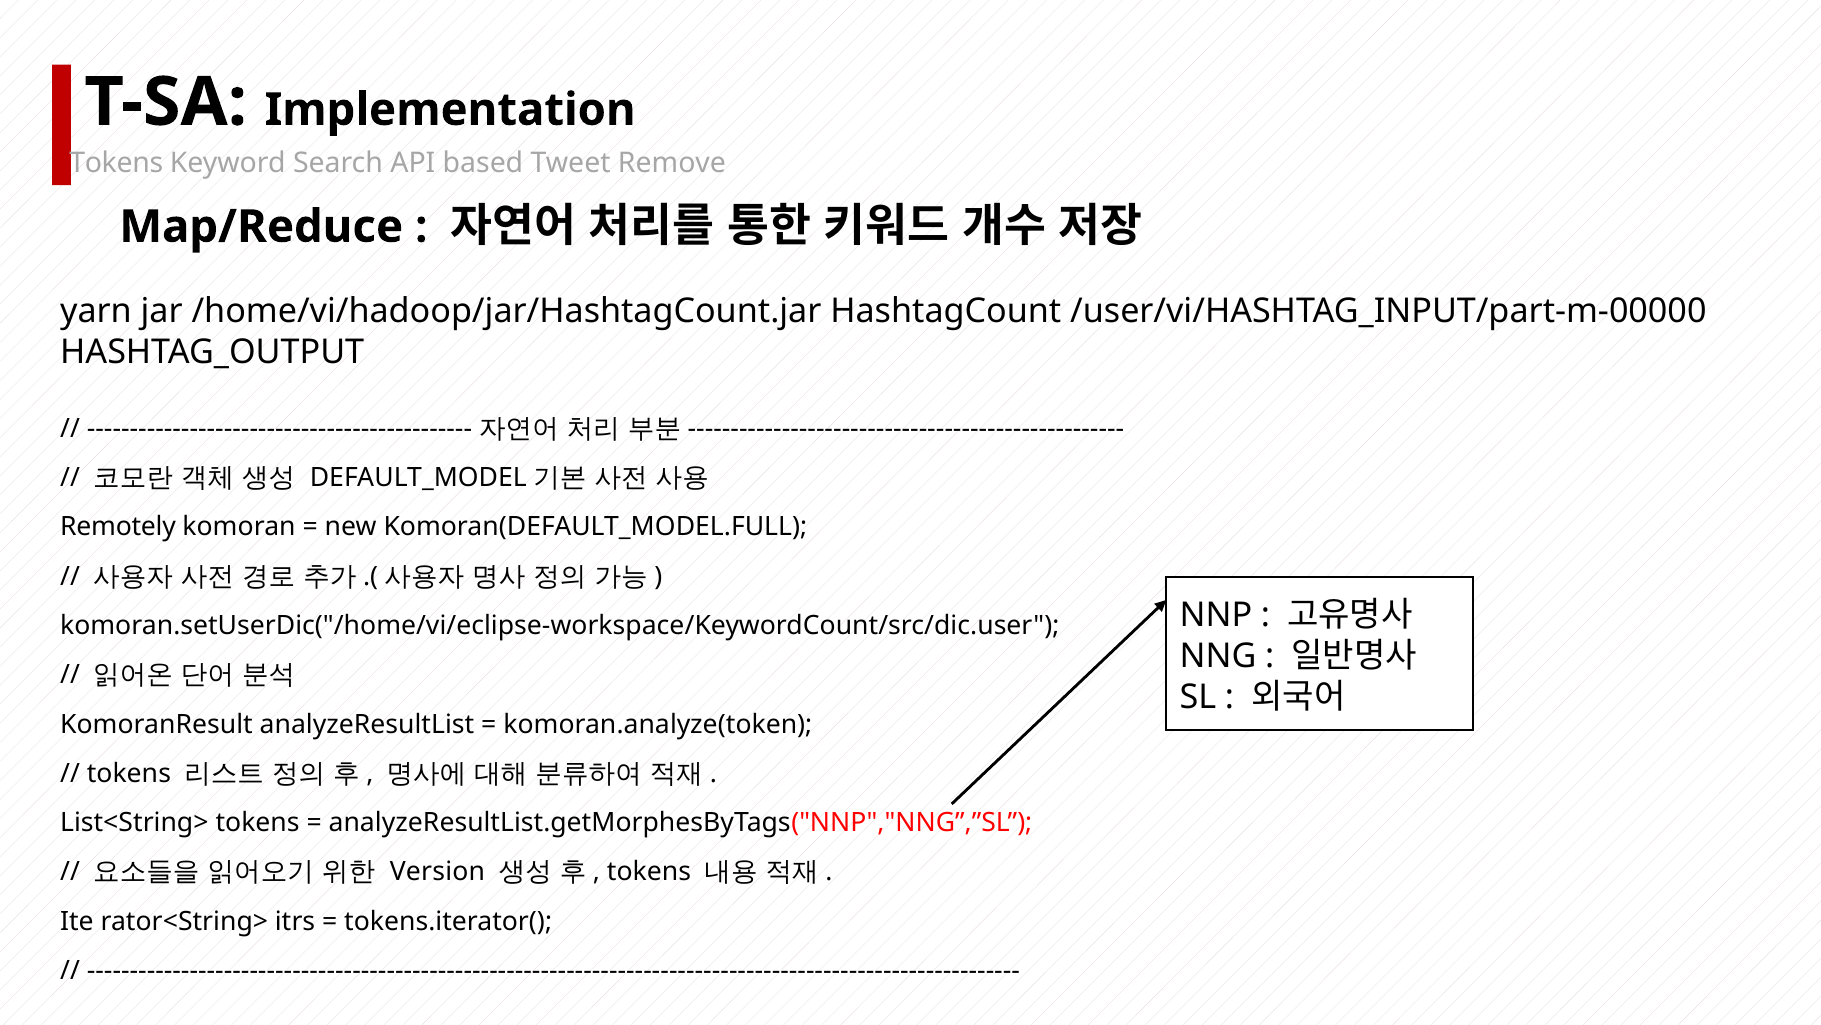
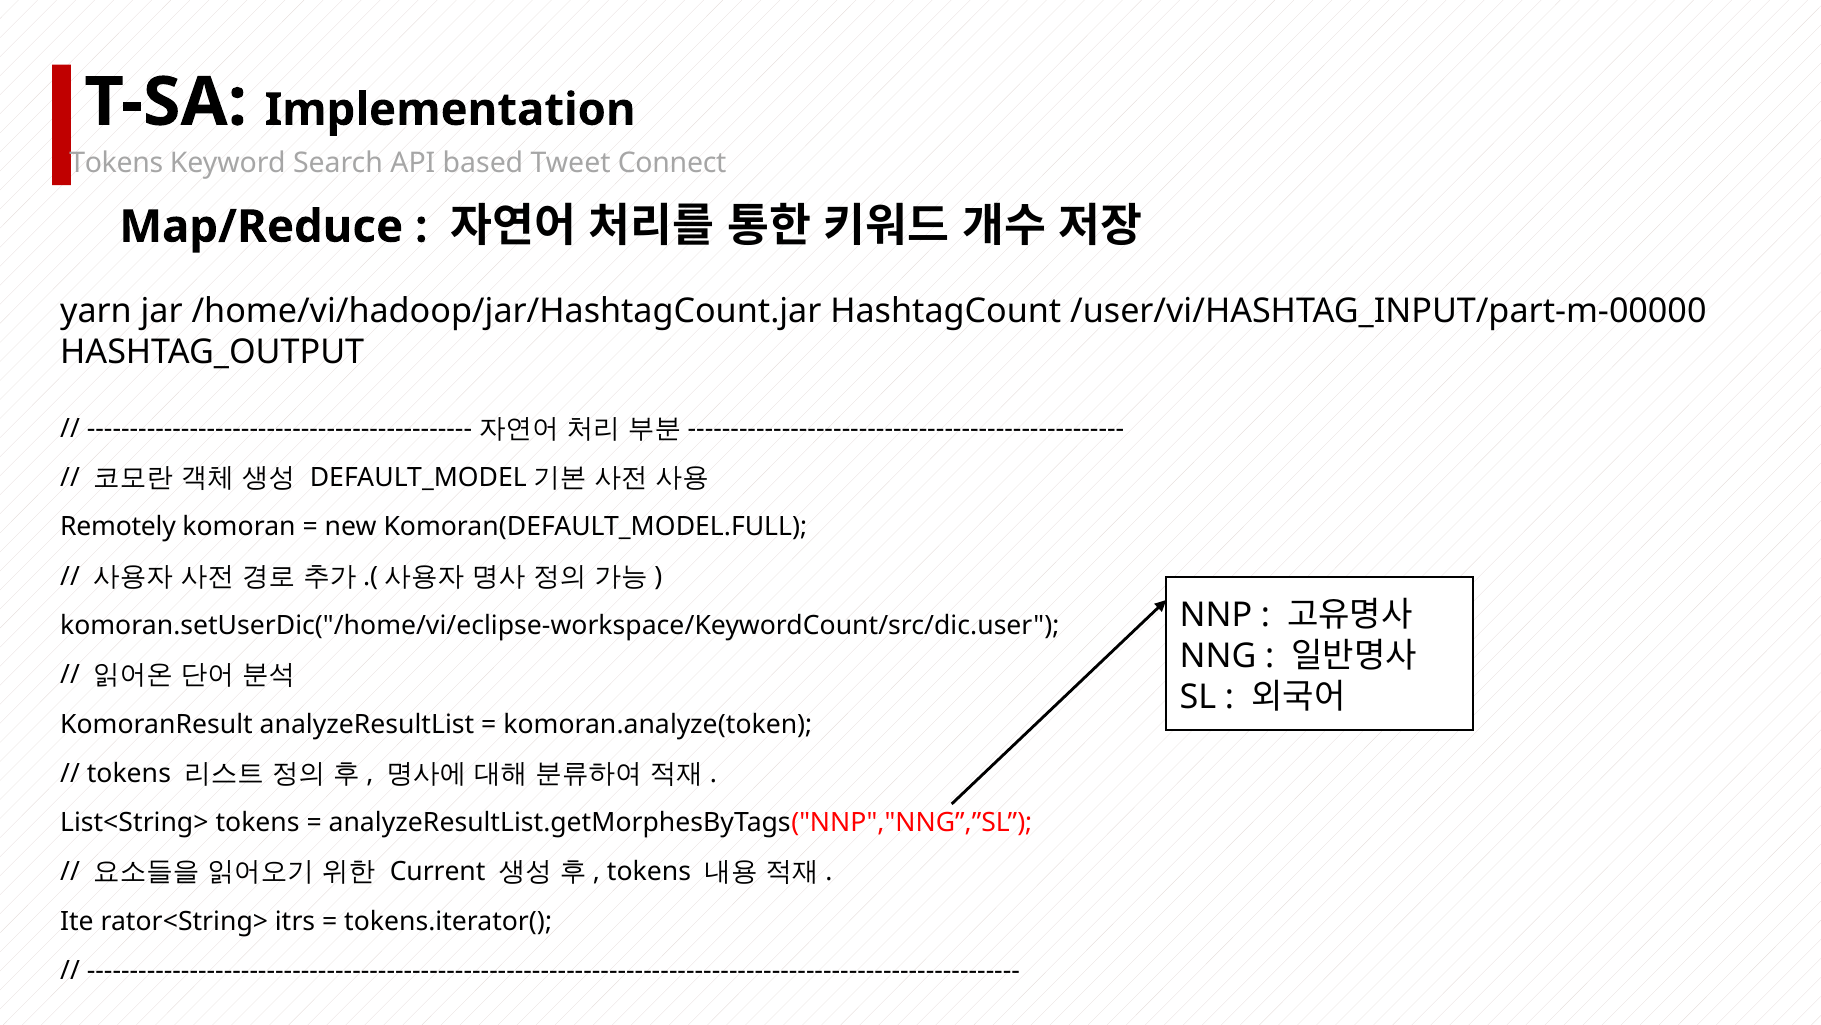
Remove: Remove -> Connect
Version: Version -> Current
